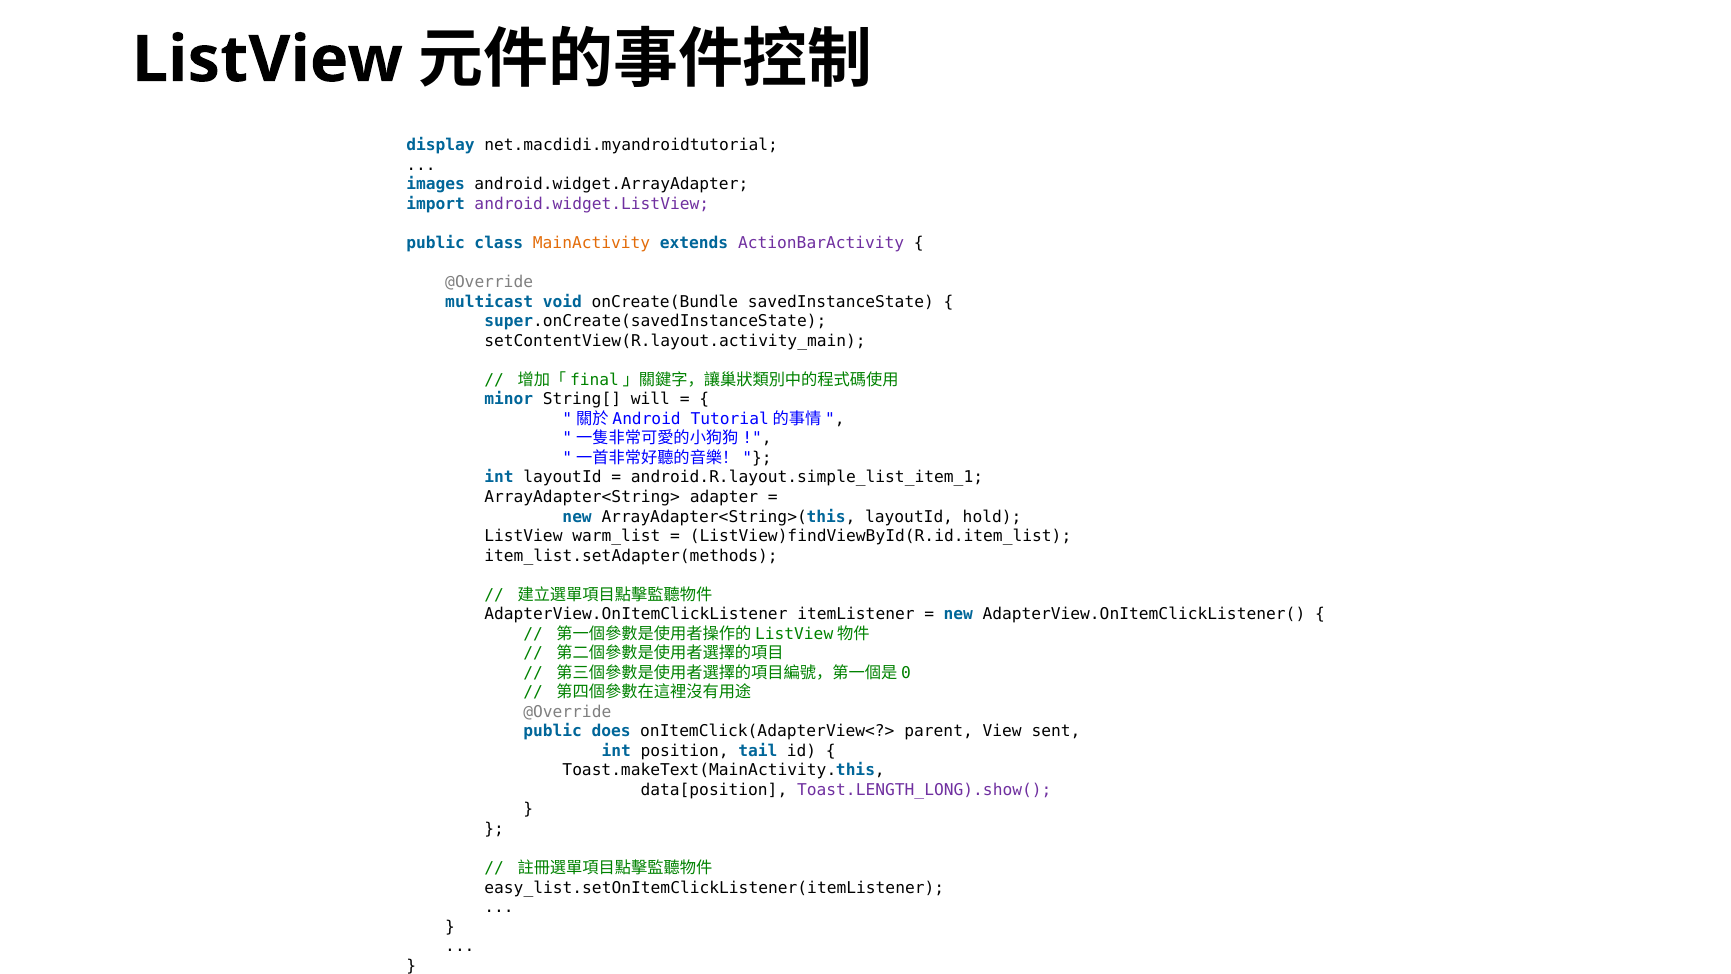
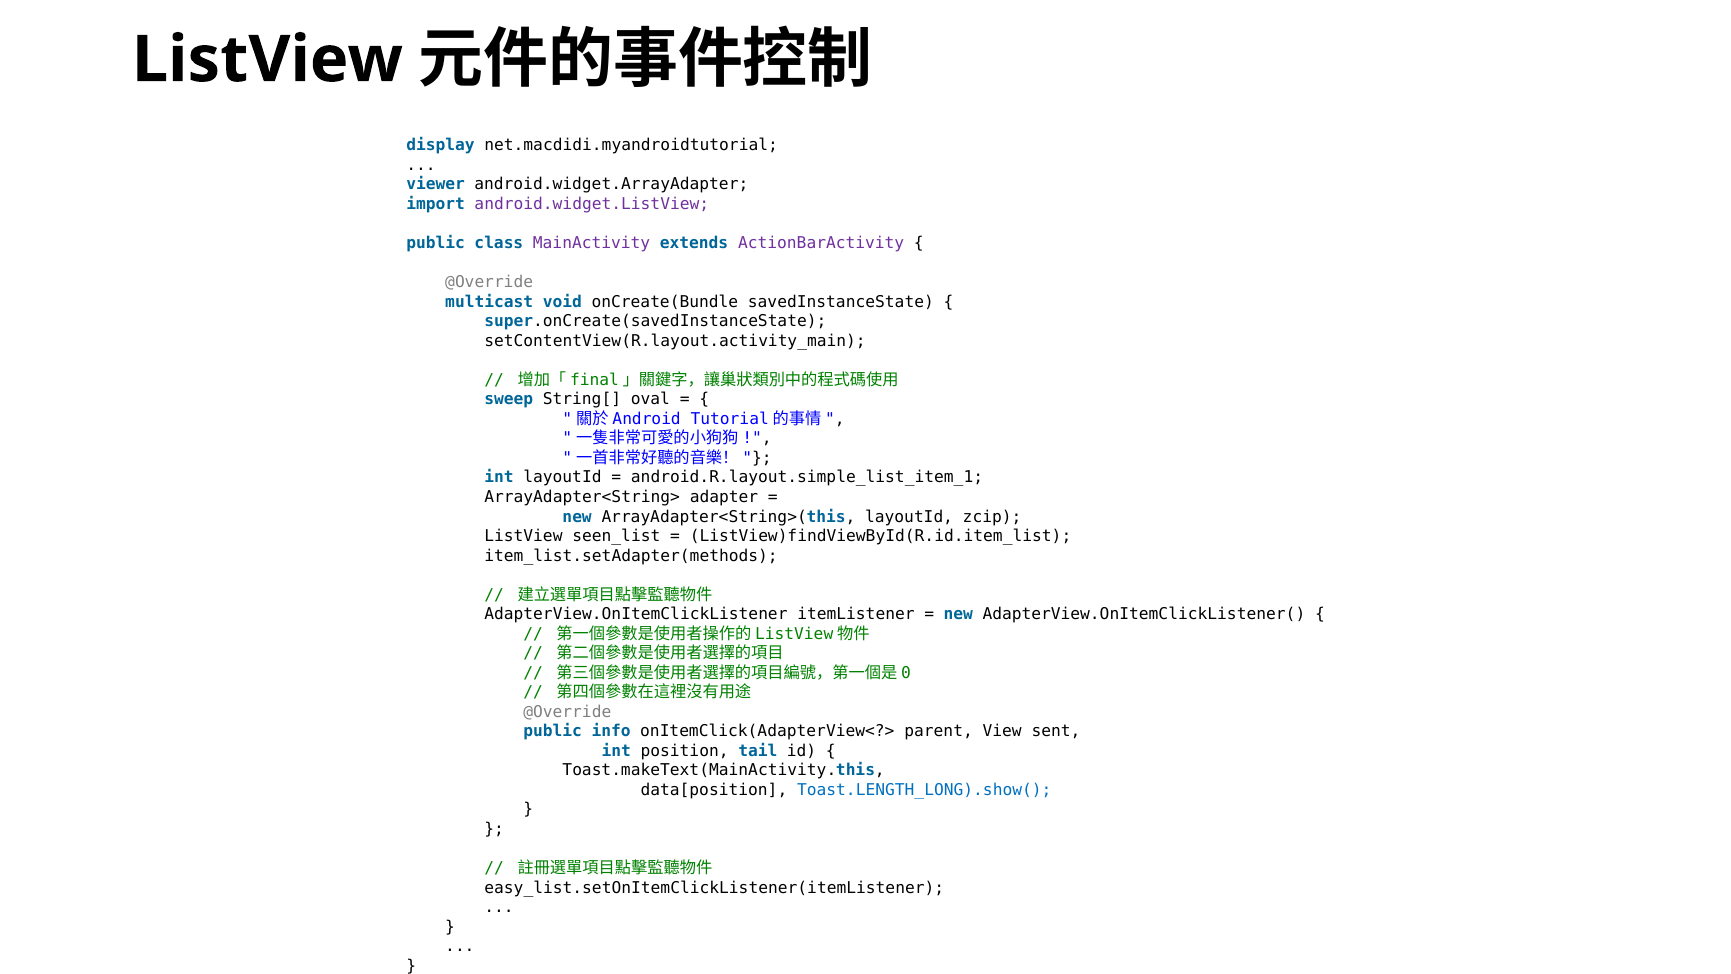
images: images -> viewer
MainActivity colour: orange -> purple
minor: minor -> sweep
will: will -> oval
hold: hold -> zcip
warm_list: warm_list -> seen_list
does: does -> info
Toast.LENGTH_LONG).show( colour: purple -> blue
